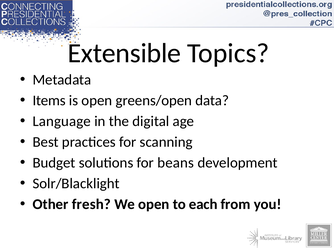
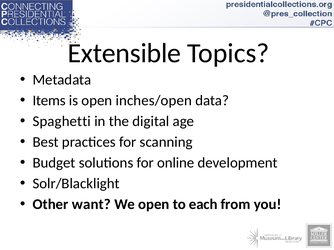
greens/open: greens/open -> inches/open
Language: Language -> Spaghetti
beans: beans -> online
fresh: fresh -> want
